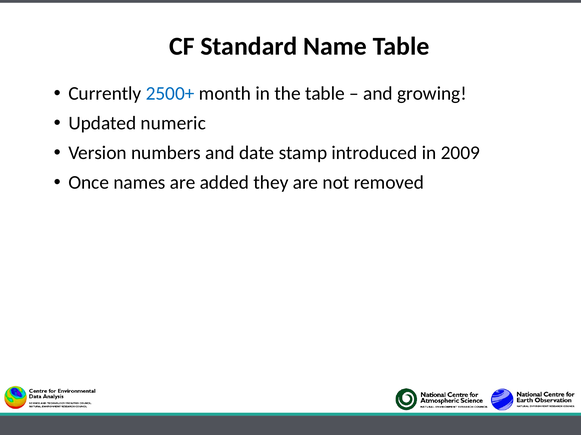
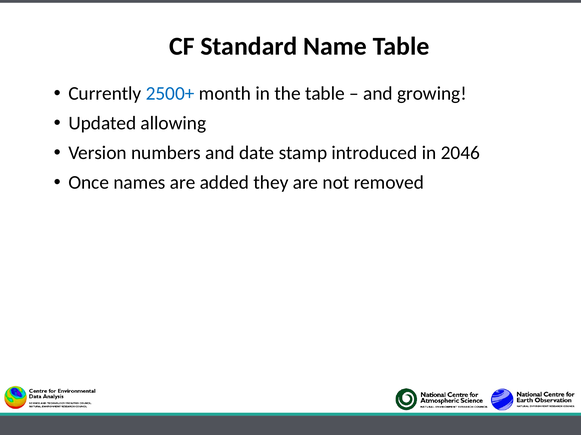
numeric: numeric -> allowing
2009: 2009 -> 2046
